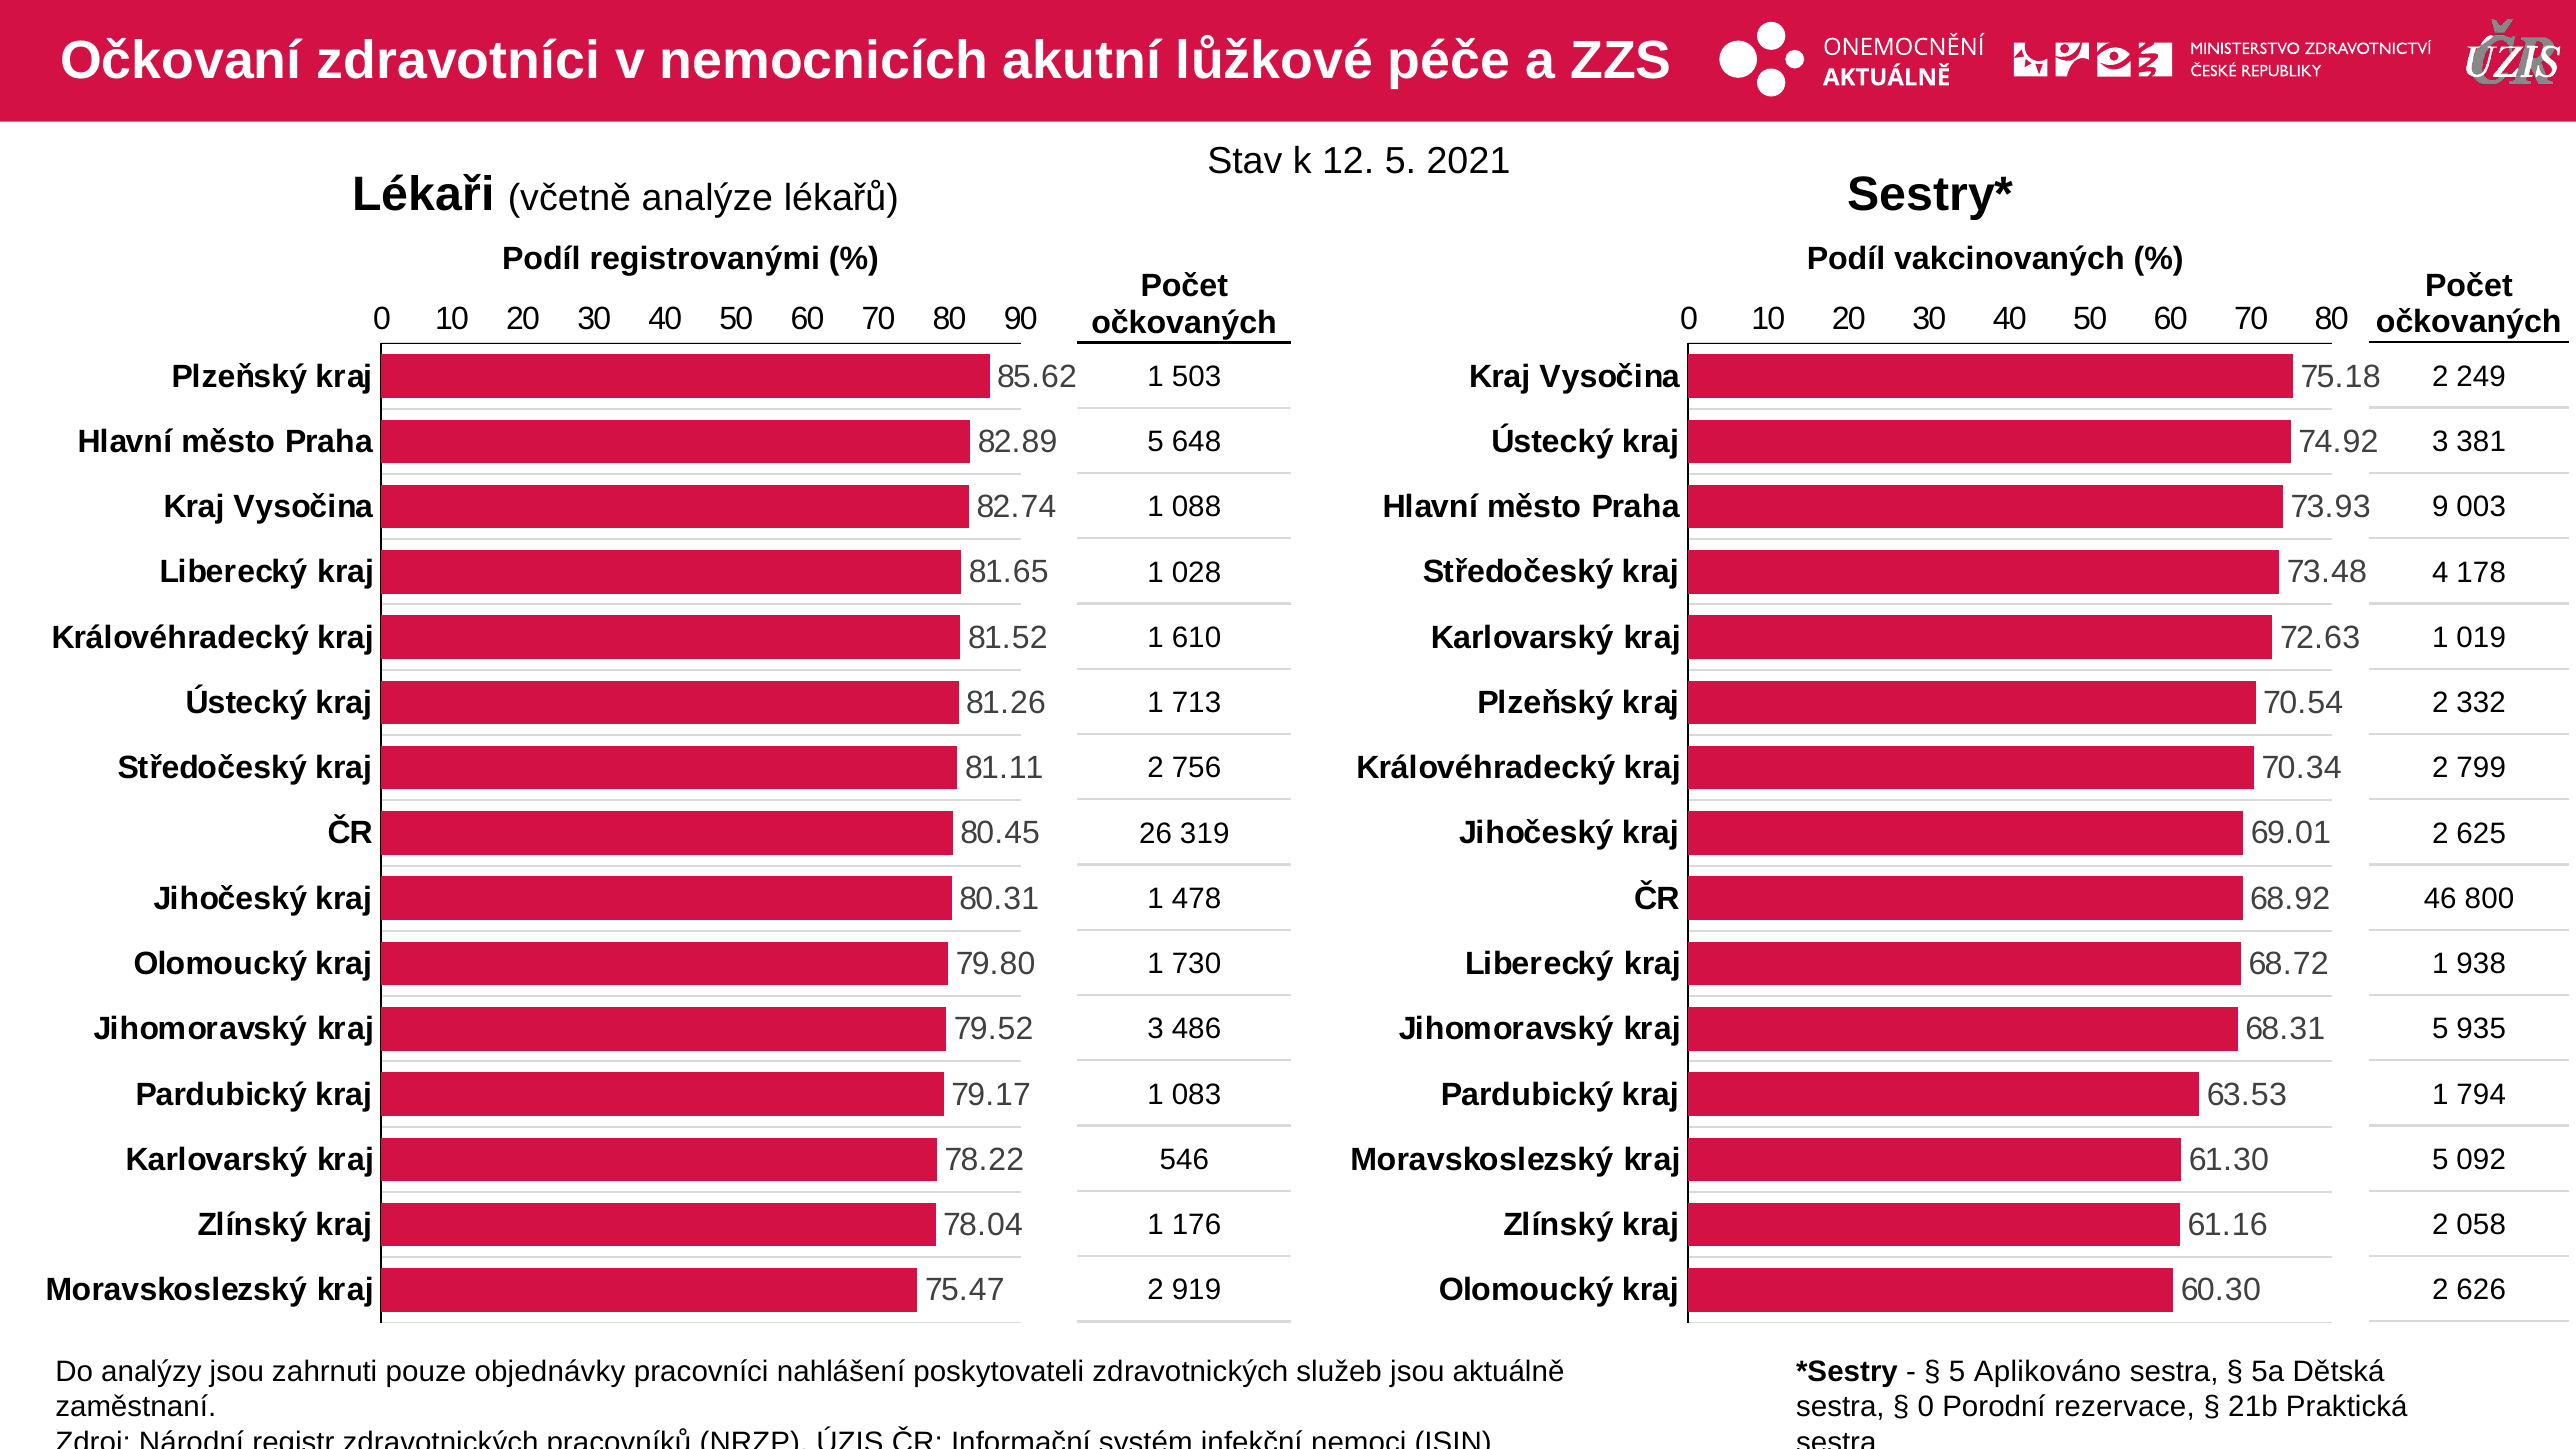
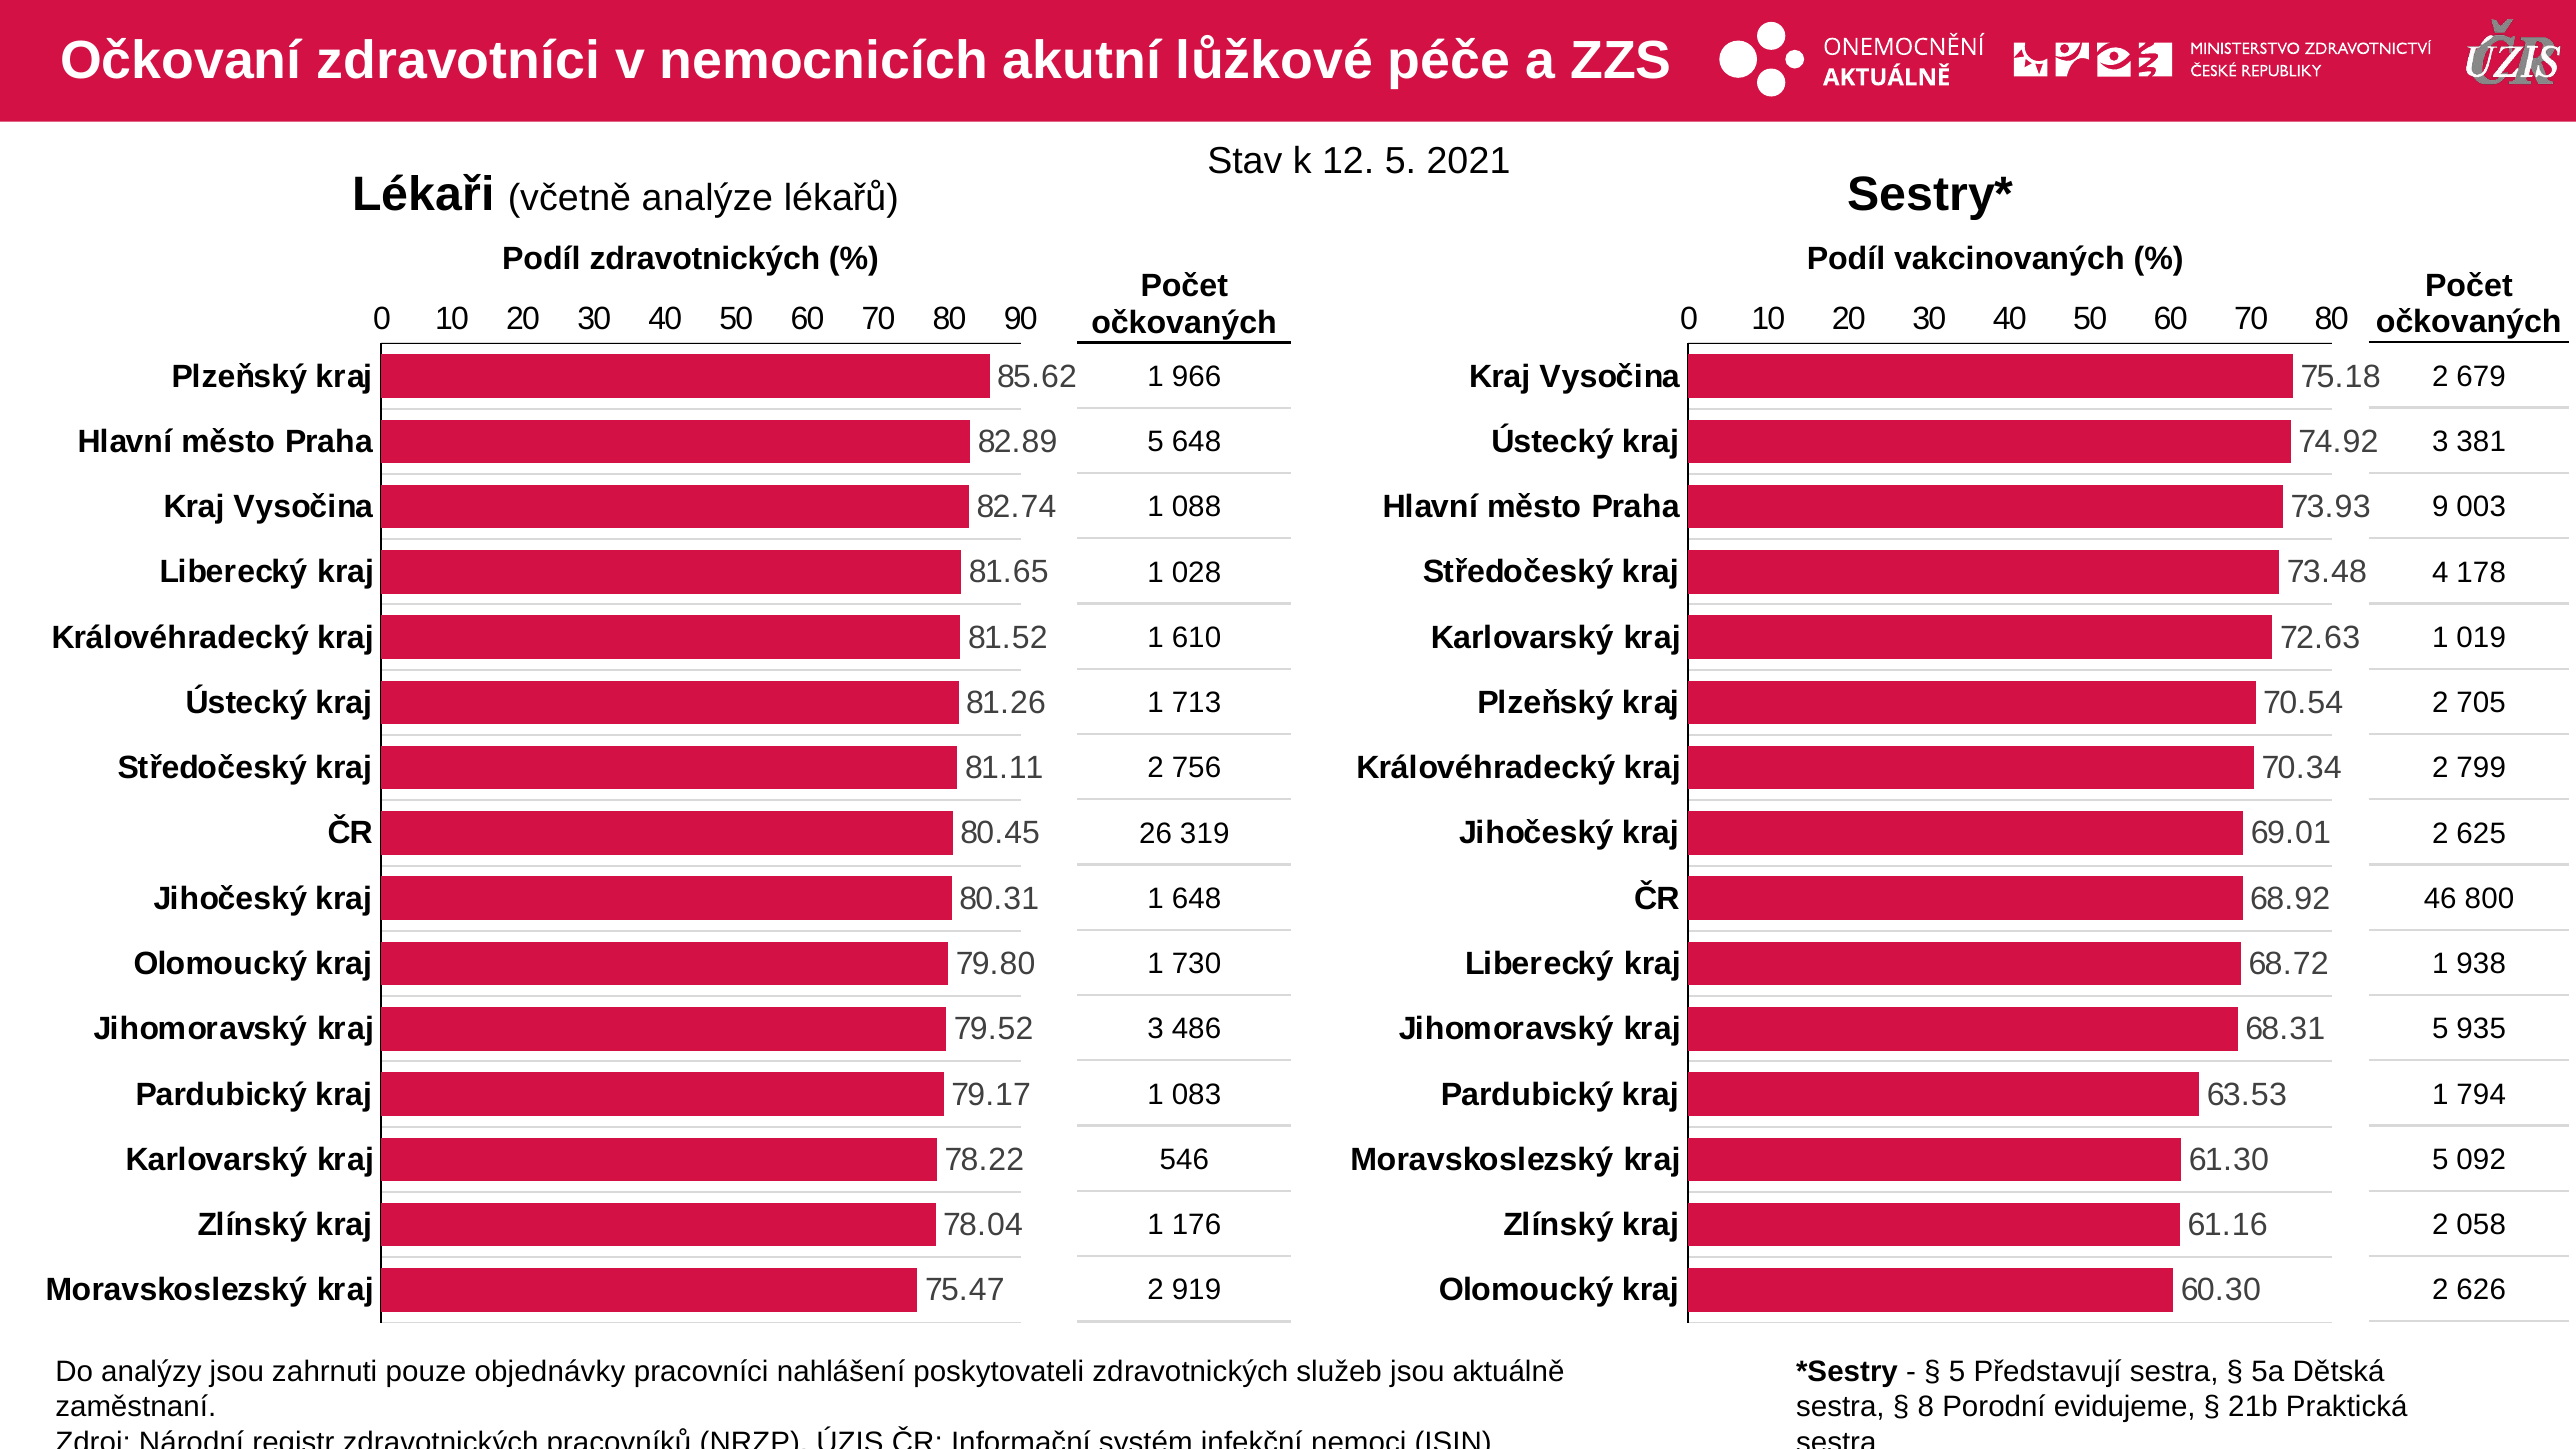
Podíl registrovanými: registrovanými -> zdravotnických
503: 503 -> 966
249: 249 -> 679
332: 332 -> 705
1 478: 478 -> 648
Aplikováno: Aplikováno -> Představují
0 at (1926, 1407): 0 -> 8
rezervace: rezervace -> evidujeme
